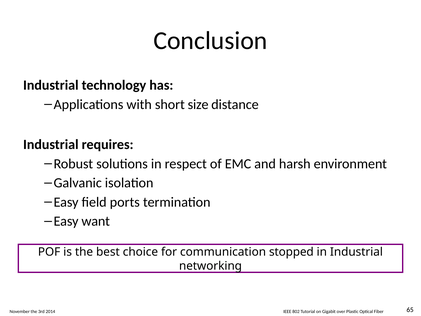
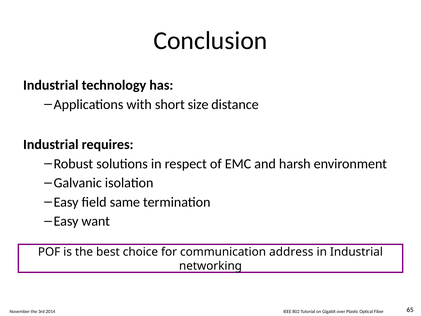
ports: ports -> same
stopped: stopped -> address
